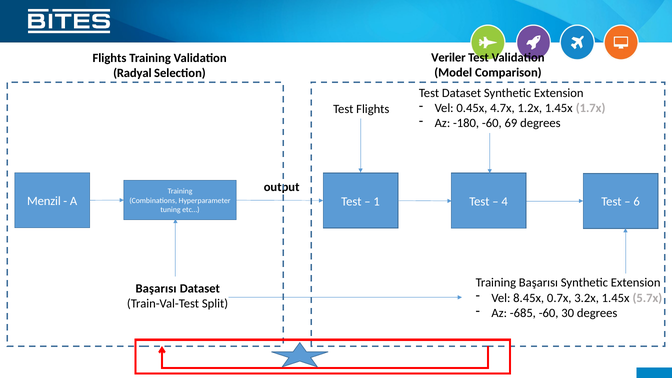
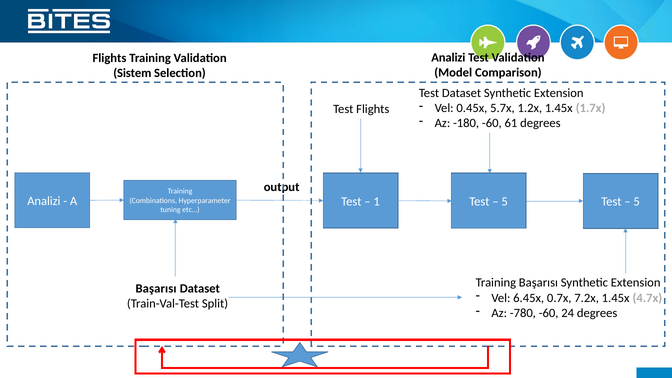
Veriler at (448, 57): Veriler -> Analizi
Radyal: Radyal -> Sistem
4.7x: 4.7x -> 5.7x
69: 69 -> 61
Menzil at (44, 201): Menzil -> Analizi
4 at (505, 201): 4 -> 5
6 at (637, 202): 6 -> 5
8.45x: 8.45x -> 6.45x
3.2x: 3.2x -> 7.2x
5.7x: 5.7x -> 4.7x
-685: -685 -> -780
30: 30 -> 24
